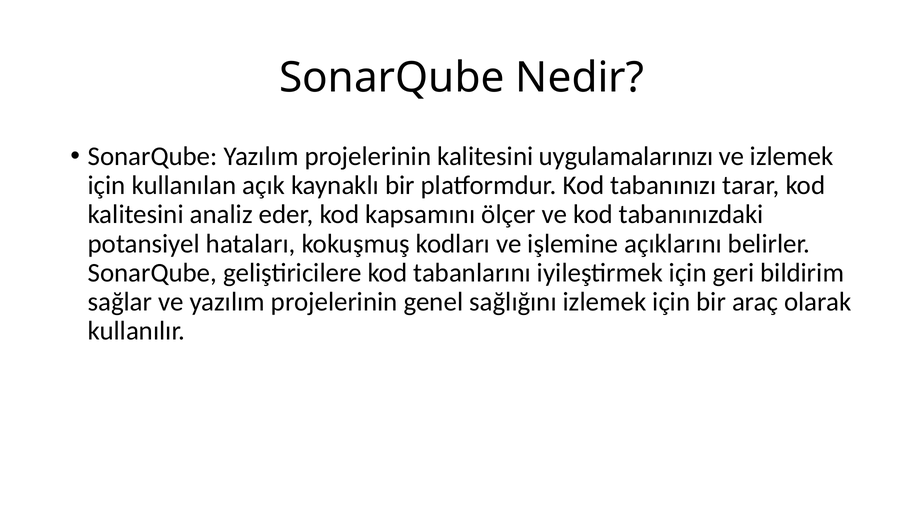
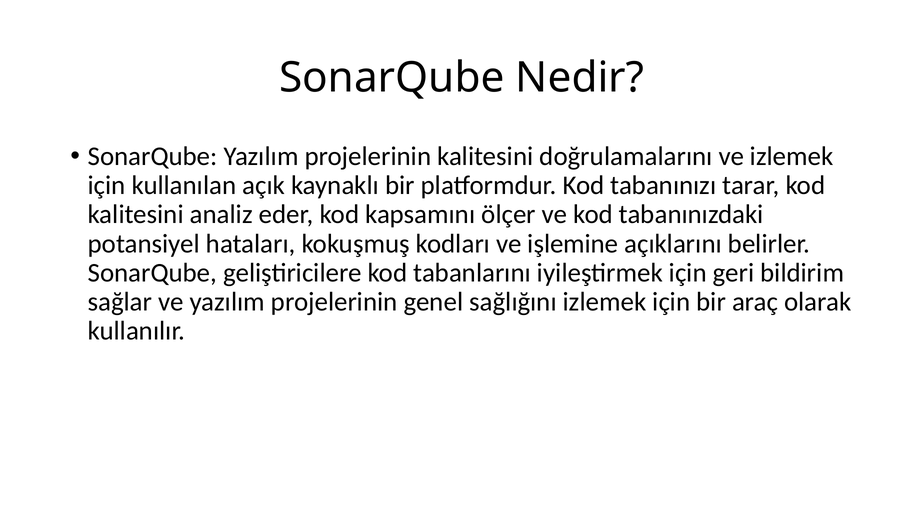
uygulamalarınızı: uygulamalarınızı -> doğrulamalarını
